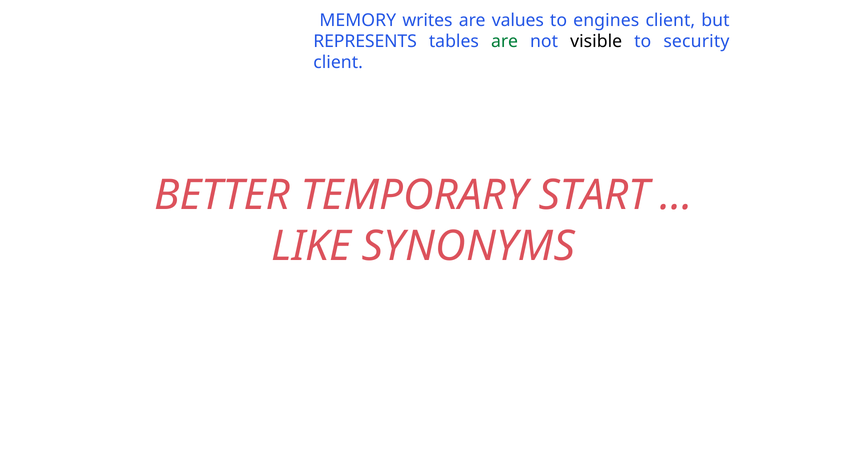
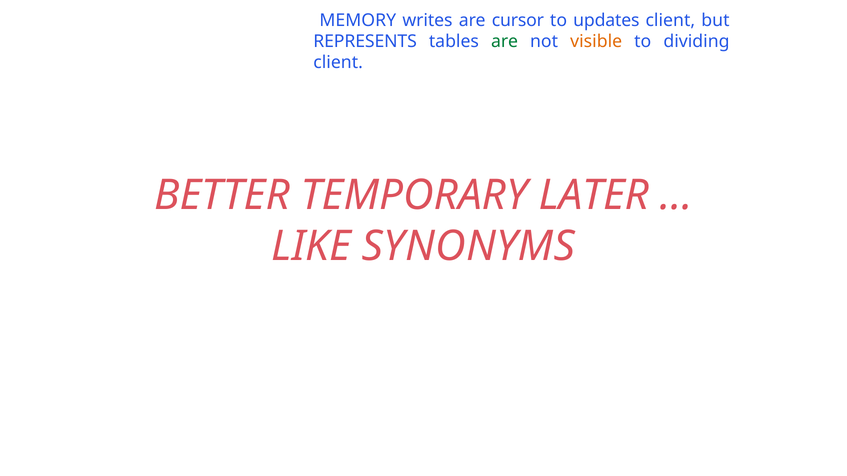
values: values -> cursor
engines: engines -> updates
visible colour: black -> orange
security: security -> dividing
START: START -> LATER
